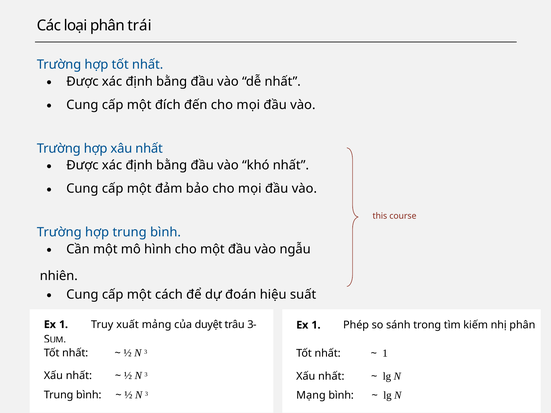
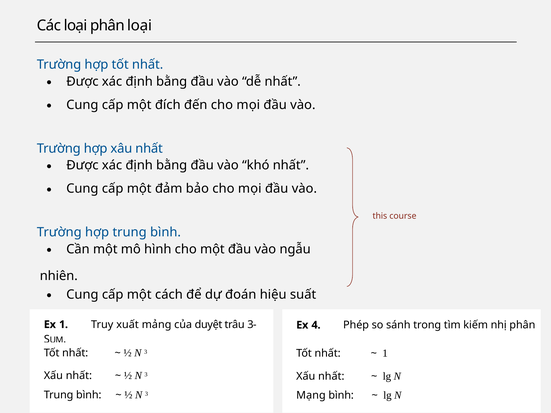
phân trái: trái -> loại
1 at (316, 325): 1 -> 4
